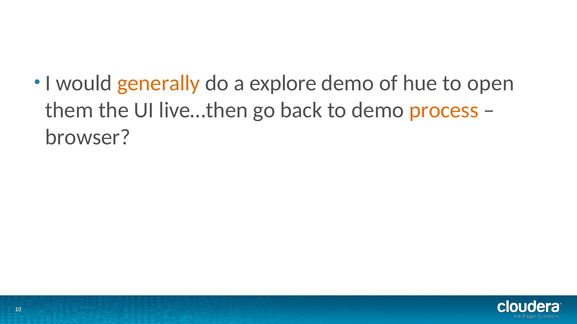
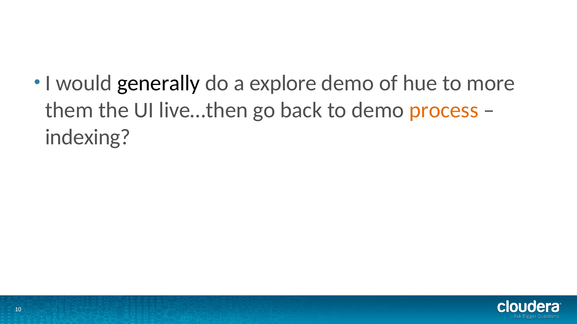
generally colour: orange -> black
open: open -> more
browser: browser -> indexing
